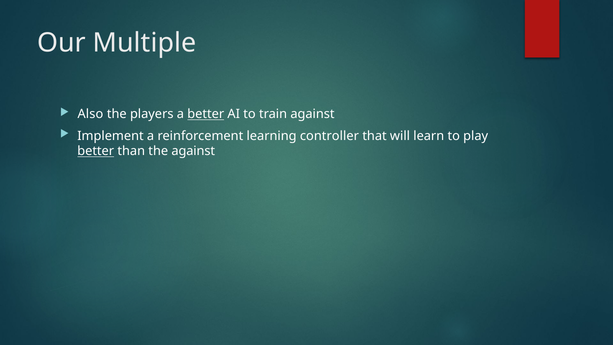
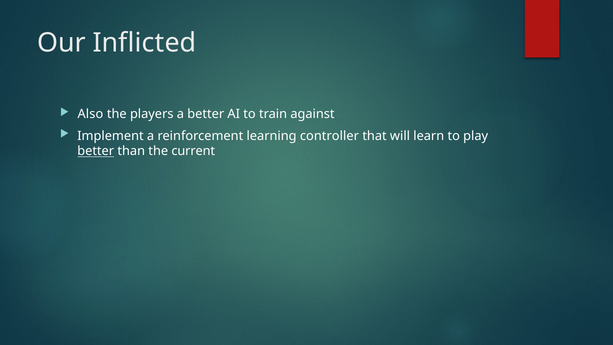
Multiple: Multiple -> Inflicted
better at (206, 114) underline: present -> none
the against: against -> current
